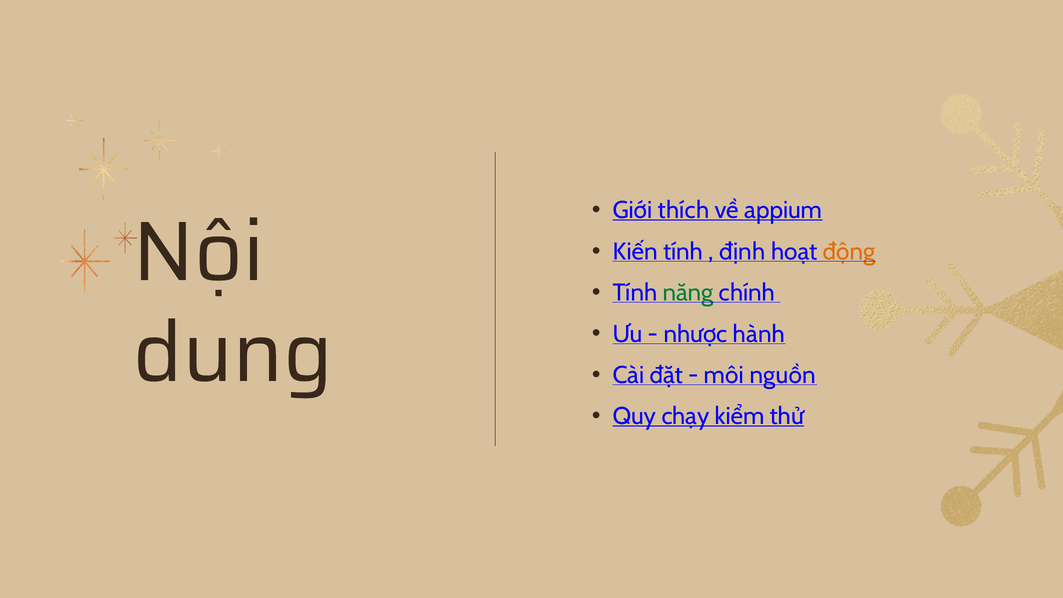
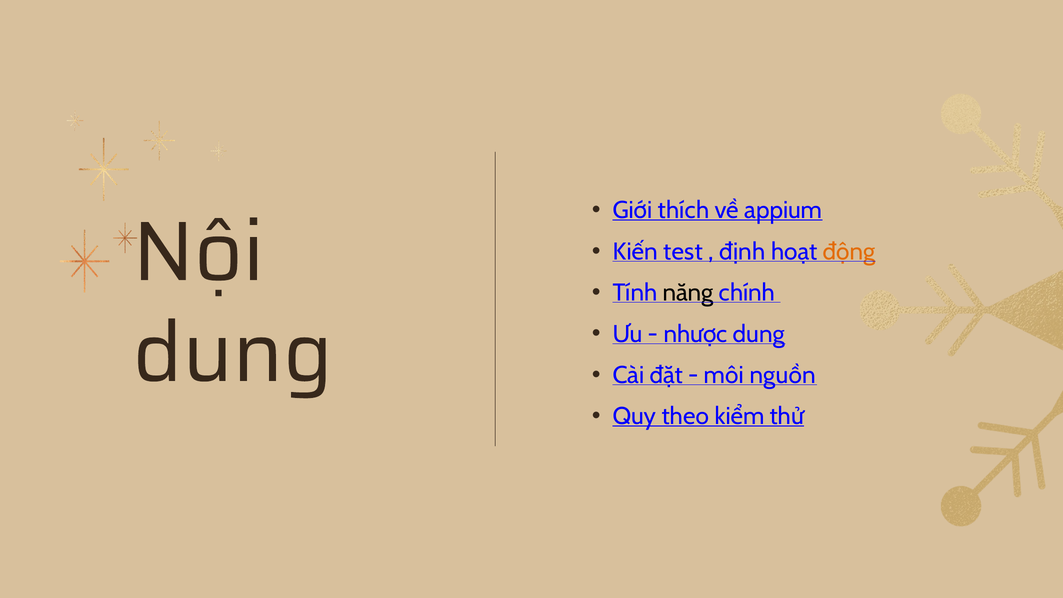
Kiến tính: tính -> test
năng colour: green -> black
nhược hành: hành -> dung
chạy: chạy -> theo
